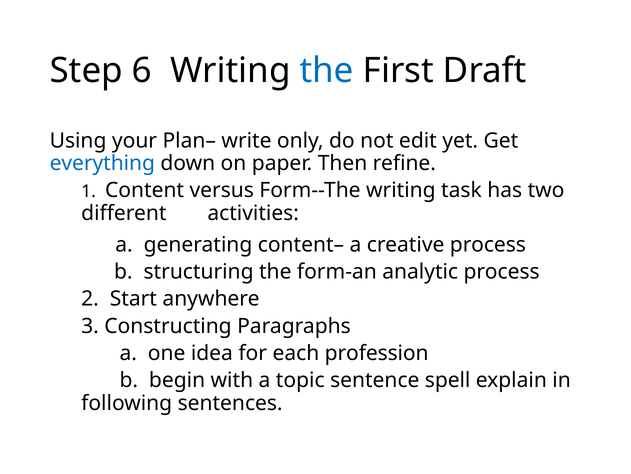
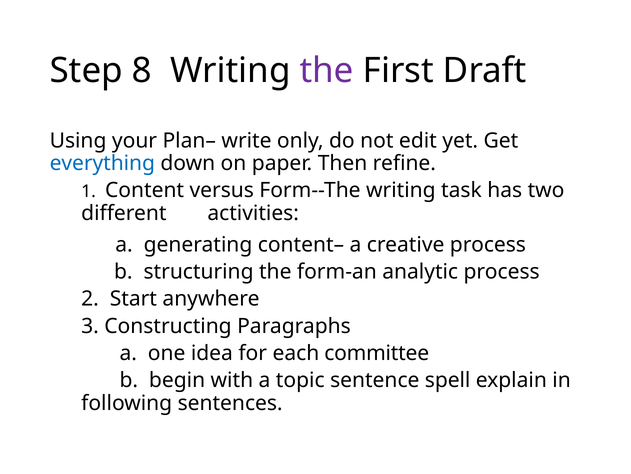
6: 6 -> 8
the at (327, 71) colour: blue -> purple
profession: profession -> committee
